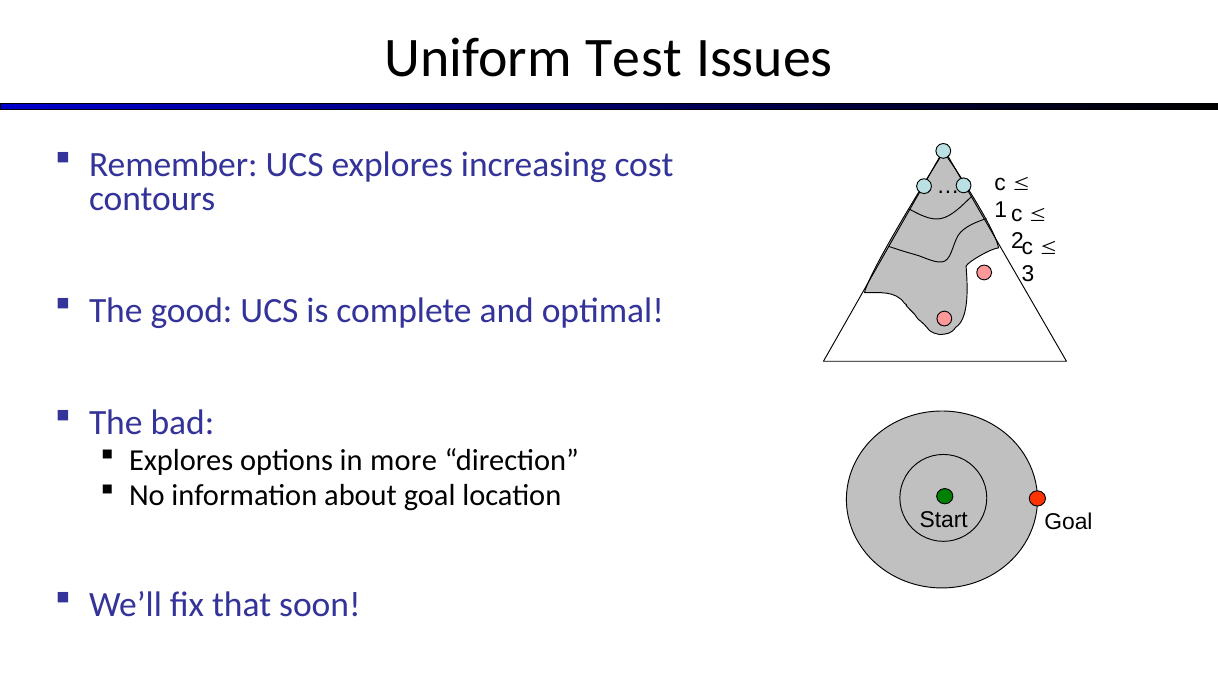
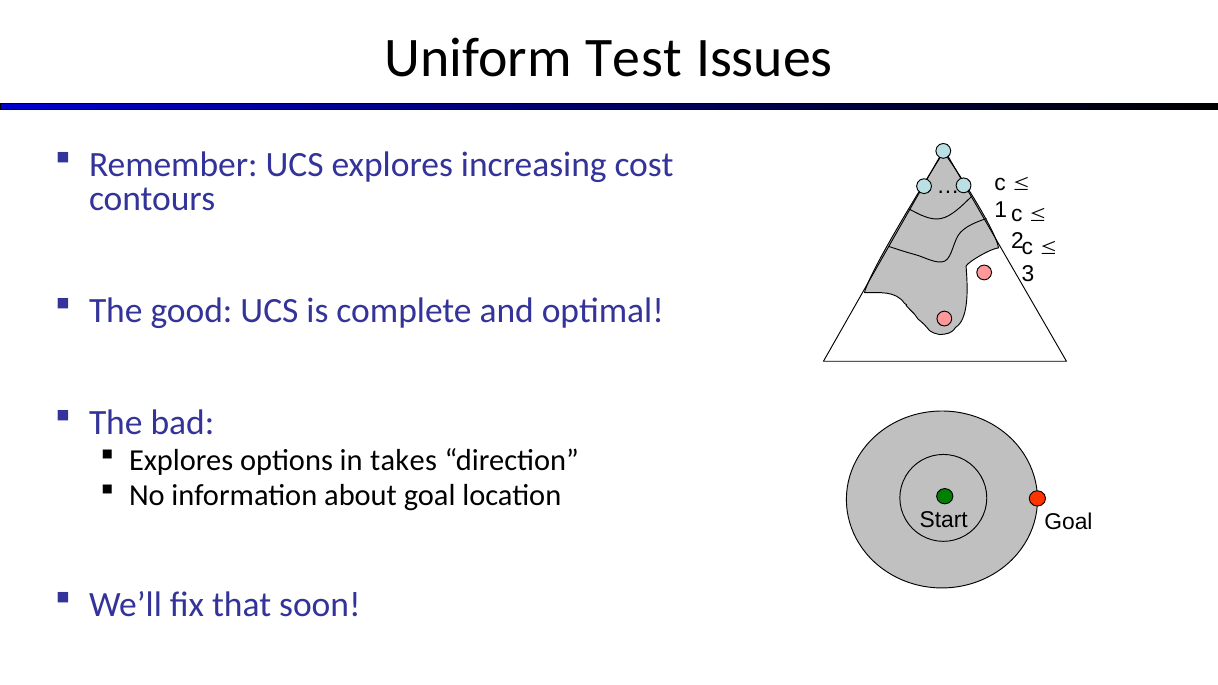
more: more -> takes
